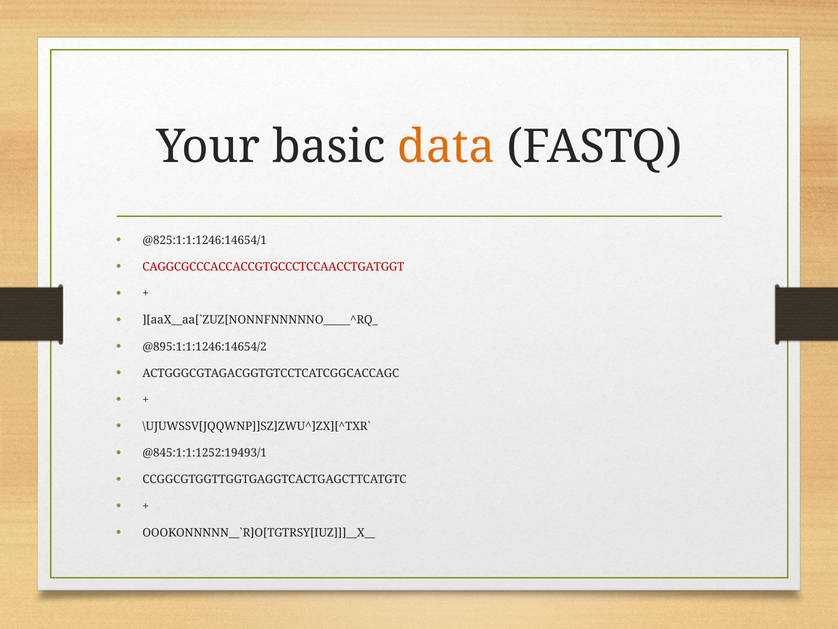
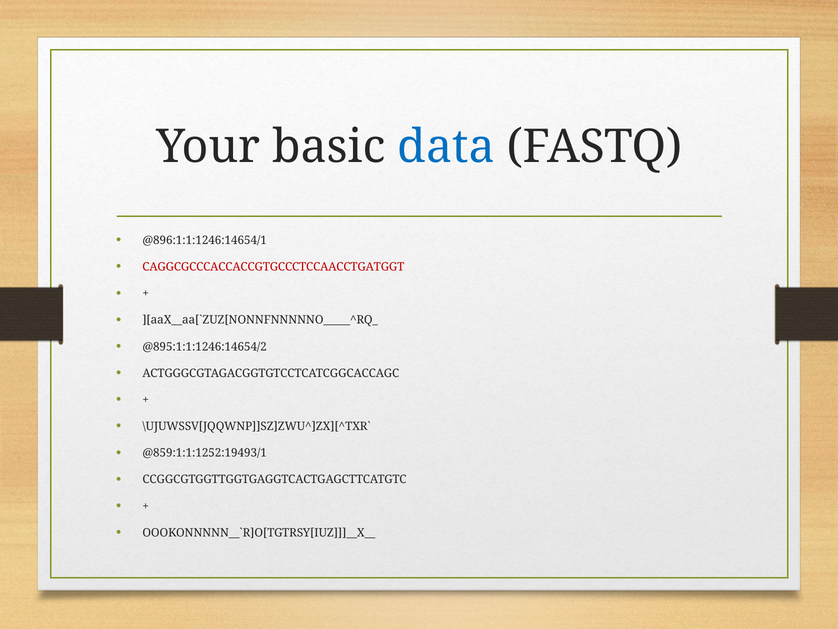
data colour: orange -> blue
@825:1:1:1246:14654/1: @825:1:1:1246:14654/1 -> @896:1:1:1246:14654/1
@845:1:1:1252:19493/1: @845:1:1:1252:19493/1 -> @859:1:1:1252:19493/1
